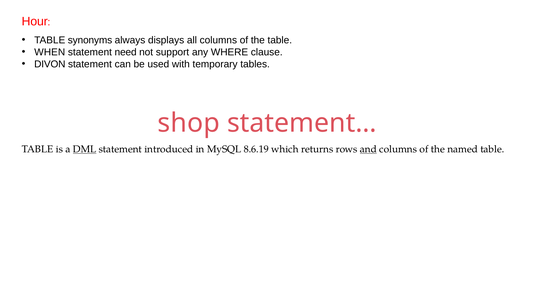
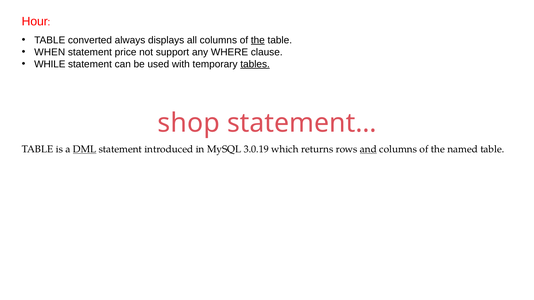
synonyms: synonyms -> converted
the at (258, 40) underline: none -> present
need: need -> price
DIVON: DIVON -> WHILE
tables underline: none -> present
8.6.19: 8.6.19 -> 3.0.19
